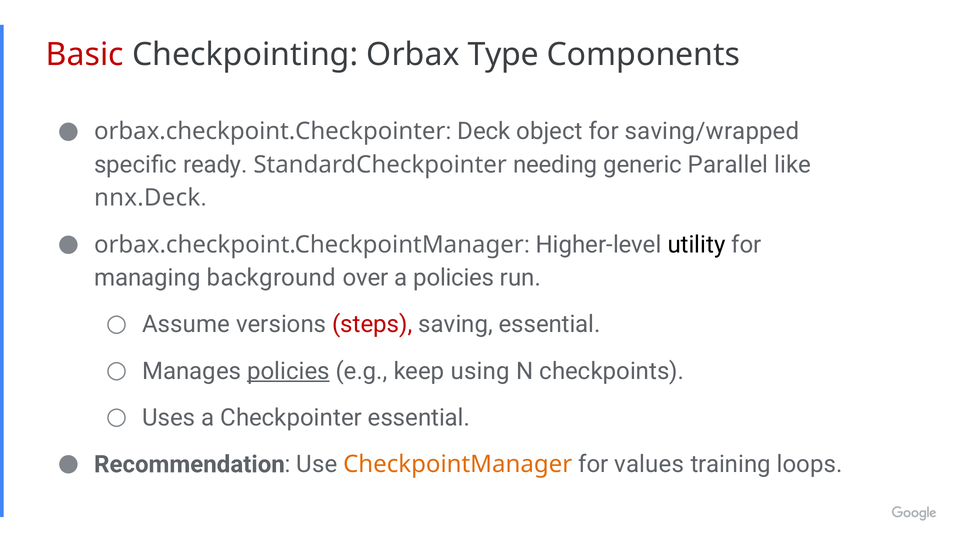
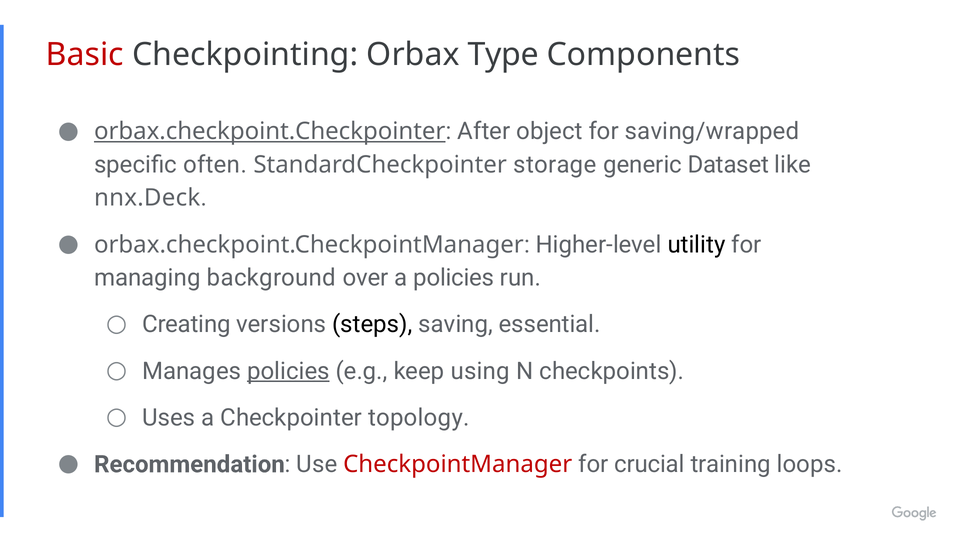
orbax.checkpoint.Checkpointer underline: none -> present
Deck: Deck -> After
ready: ready -> often
needing: needing -> storage
Parallel: Parallel -> Dataset
Assume: Assume -> Creating
steps colour: red -> black
Checkpointer essential: essential -> topology
CheckpointManager colour: orange -> red
values: values -> crucial
